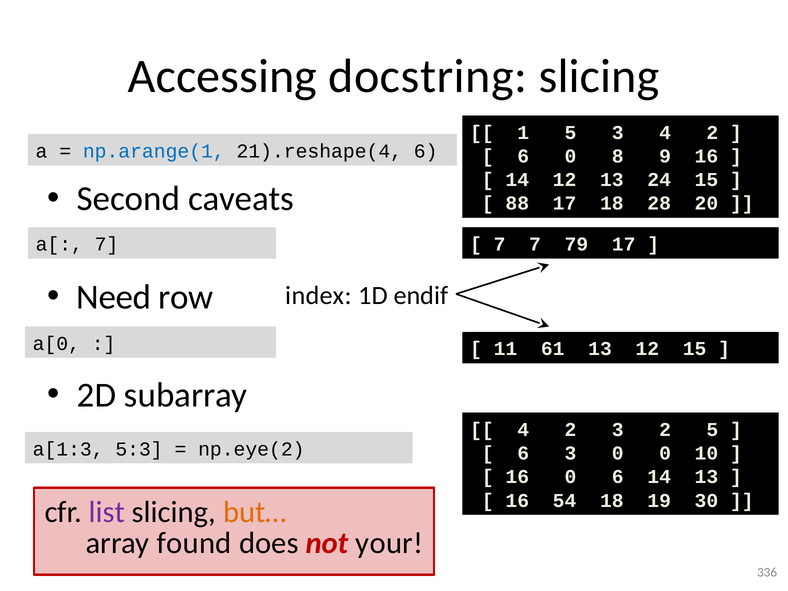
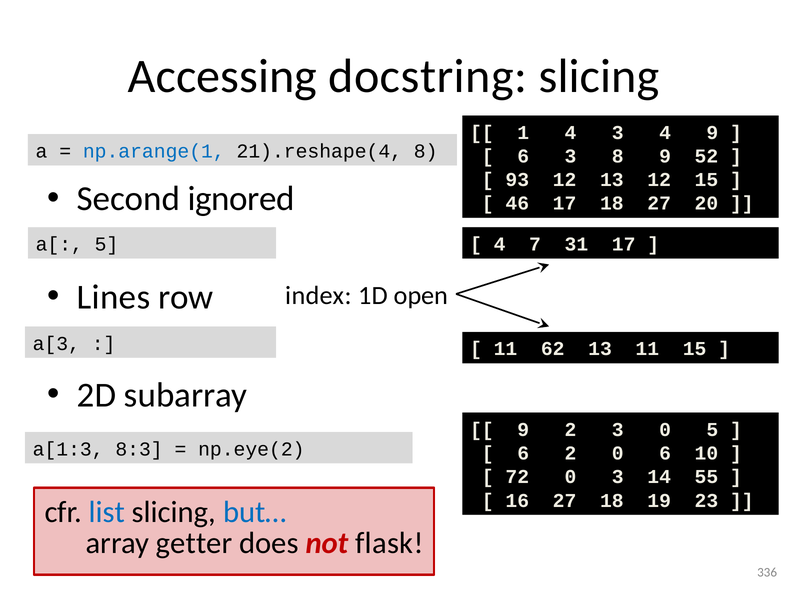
1 5: 5 -> 4
3 4 2: 2 -> 9
21).reshape(4 6: 6 -> 8
6 0: 0 -> 3
9 16: 16 -> 52
14 at (517, 180): 14 -> 93
13 24: 24 -> 12
caveats: caveats -> ignored
88: 88 -> 46
18 28: 28 -> 27
a[ 7: 7 -> 5
7 at (500, 244): 7 -> 4
79: 79 -> 31
Need: Need -> Lines
endif: endif -> open
a[0: a[0 -> a[3
61: 61 -> 62
13 12: 12 -> 11
4 at (523, 430): 4 -> 9
3 2: 2 -> 0
5:3: 5:3 -> 8:3
6 3: 3 -> 2
0 0: 0 -> 6
16 at (517, 477): 16 -> 72
0 6: 6 -> 3
14 13: 13 -> 55
16 54: 54 -> 27
30: 30 -> 23
list colour: purple -> blue
but… colour: orange -> blue
found: found -> getter
your: your -> flask
